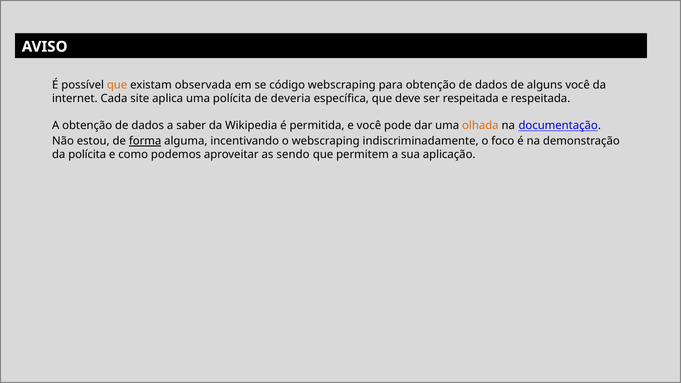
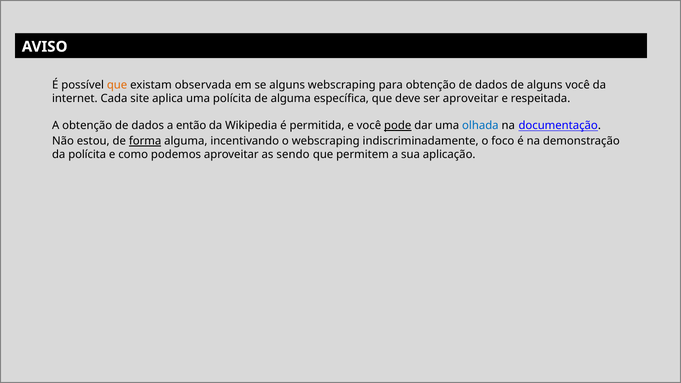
se código: código -> alguns
de deveria: deveria -> alguma
ser respeitada: respeitada -> aproveitar
saber: saber -> então
pode underline: none -> present
olhada colour: orange -> blue
